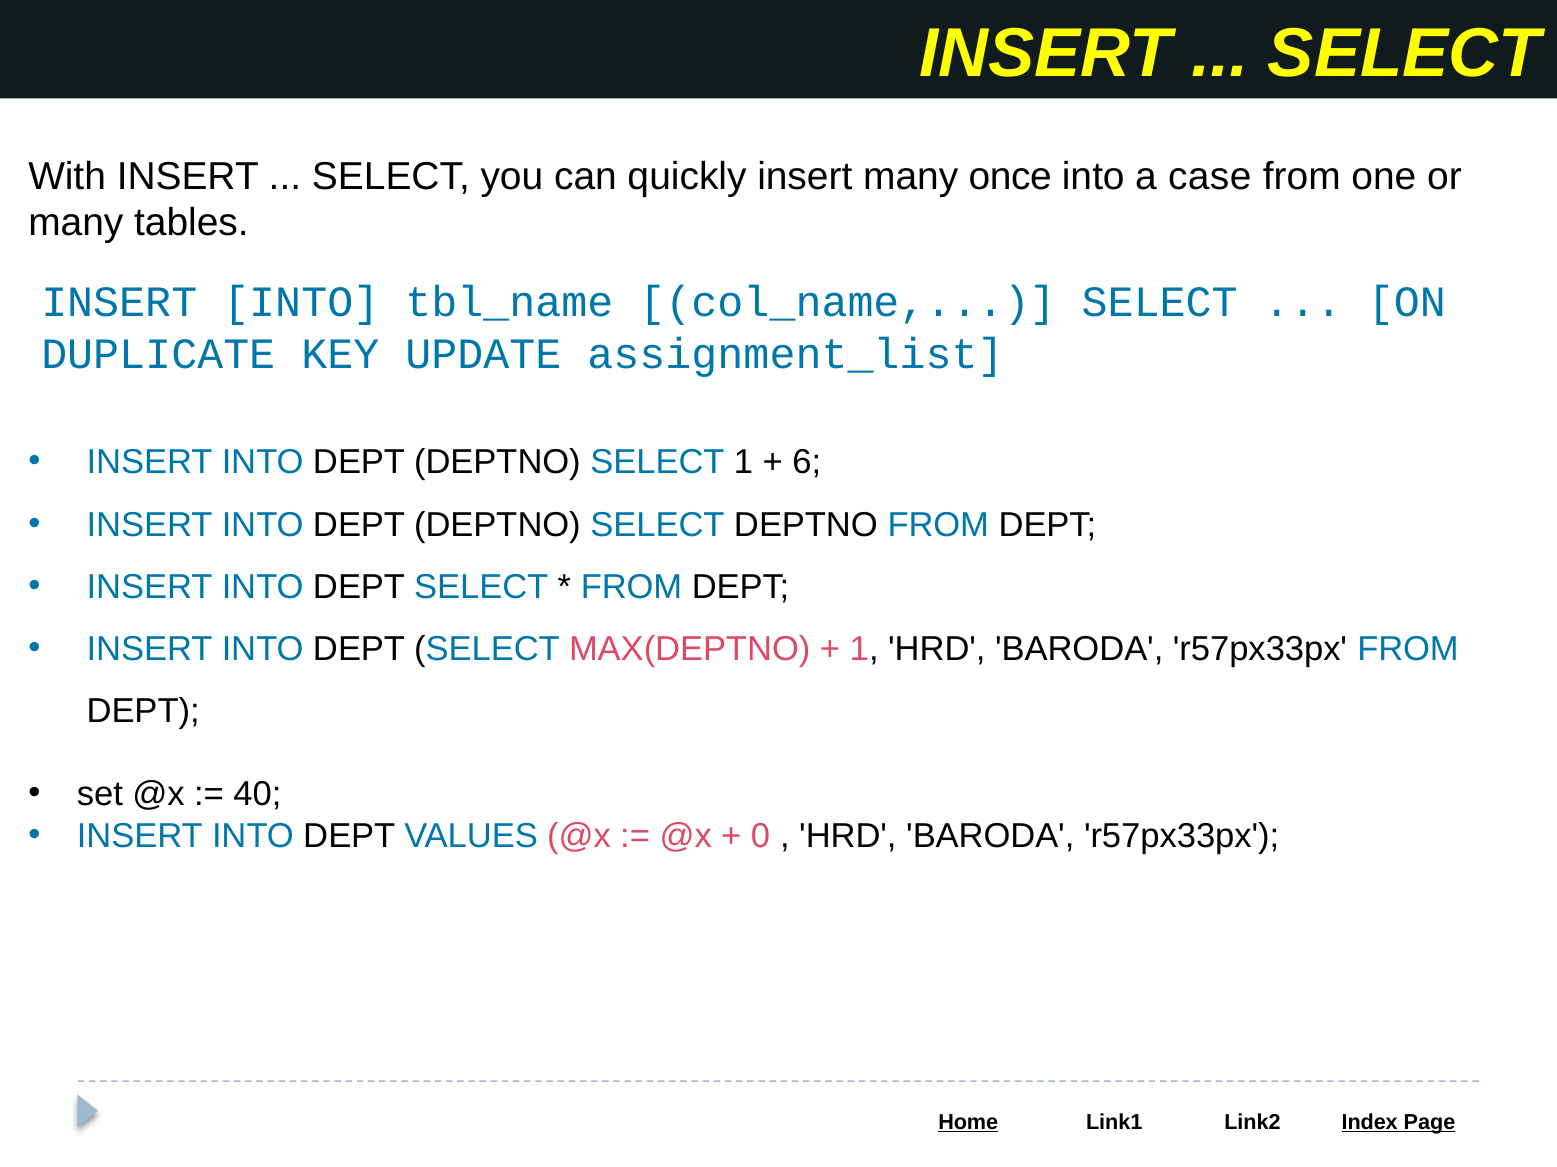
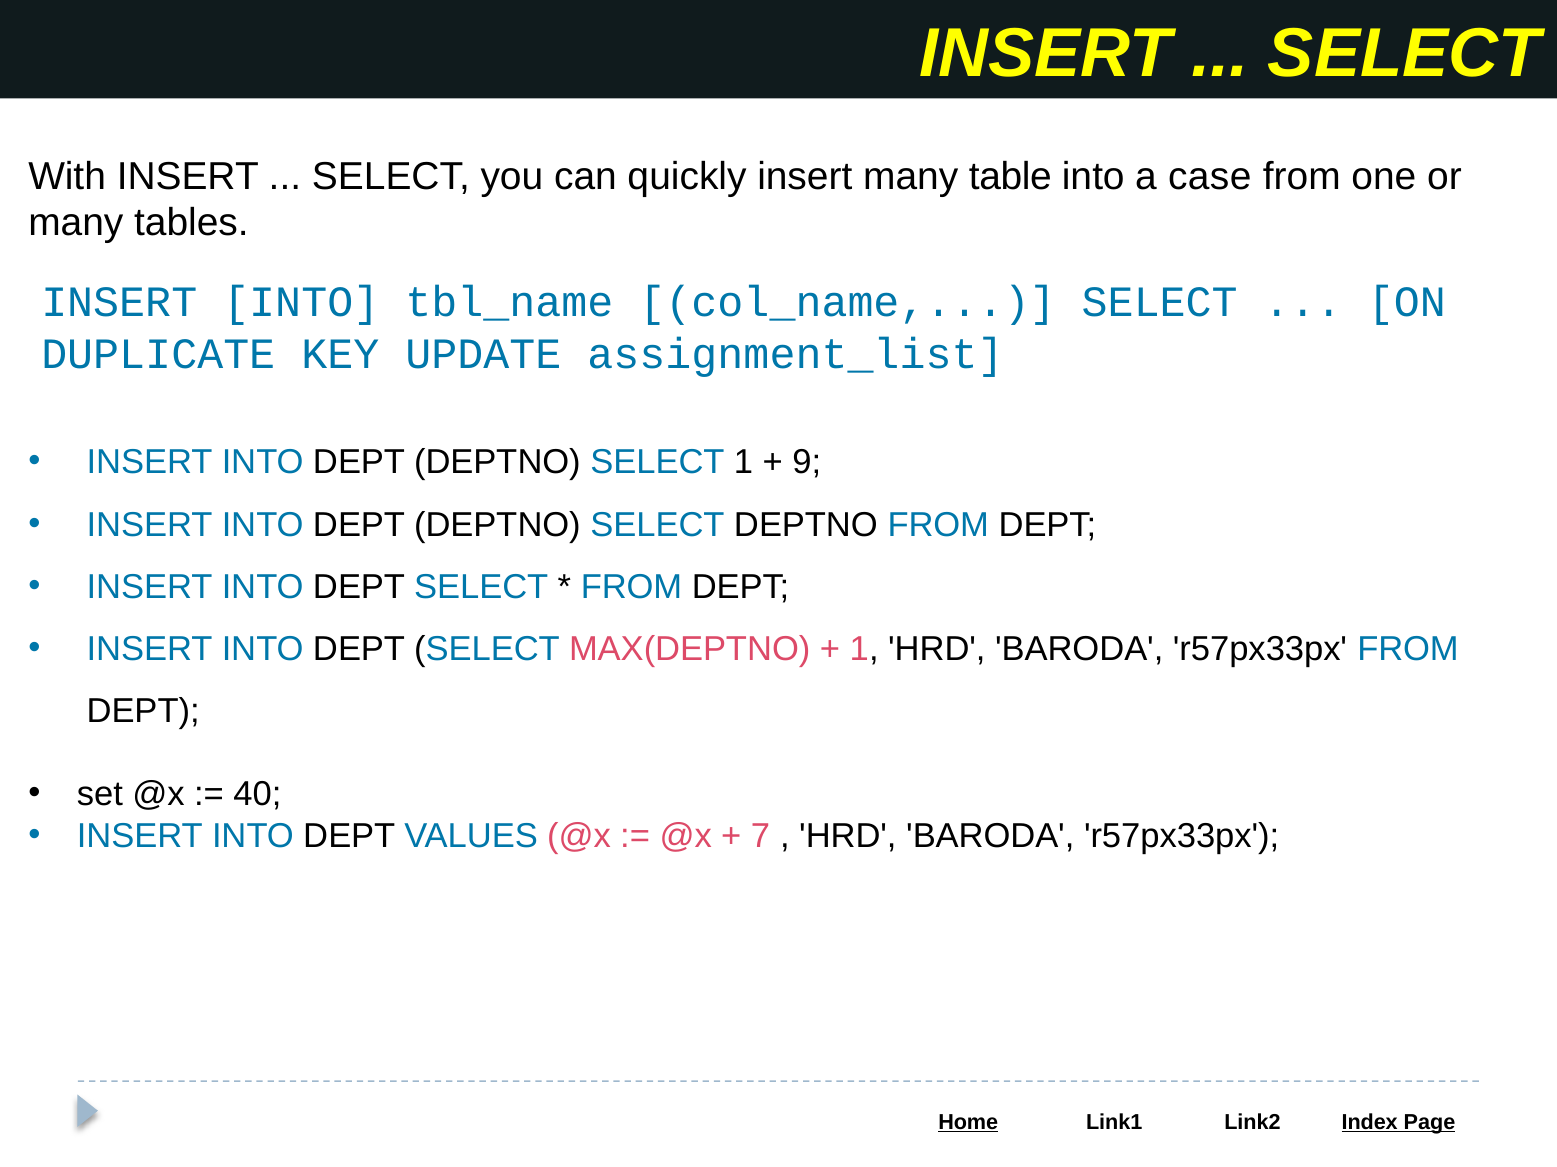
once: once -> table
6: 6 -> 9
0: 0 -> 7
